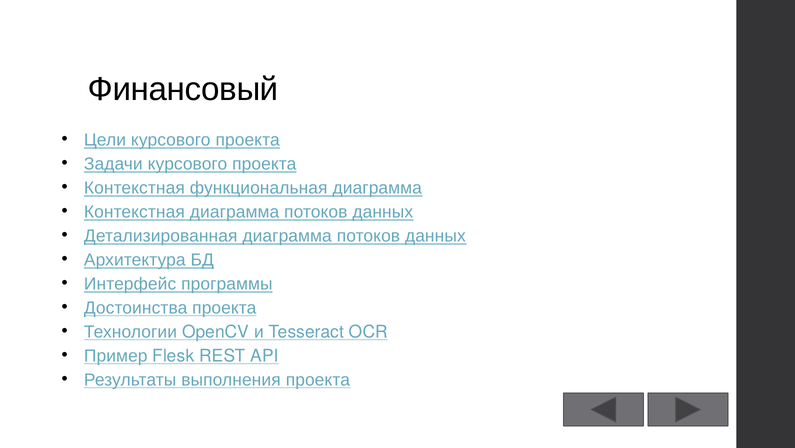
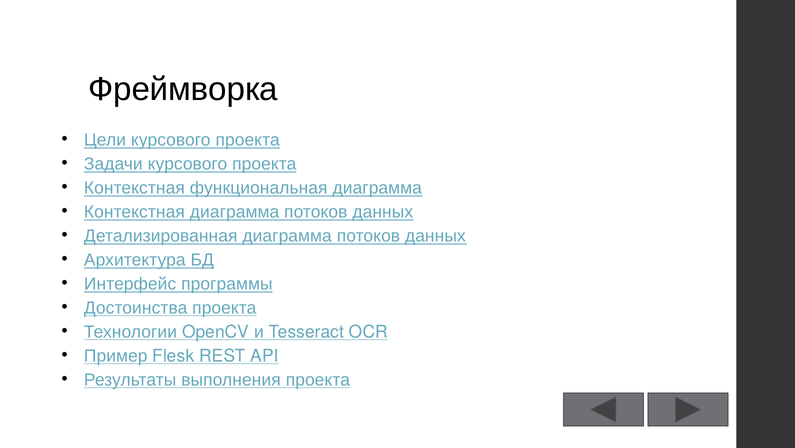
Финансовый: Финансовый -> Фреймворка
